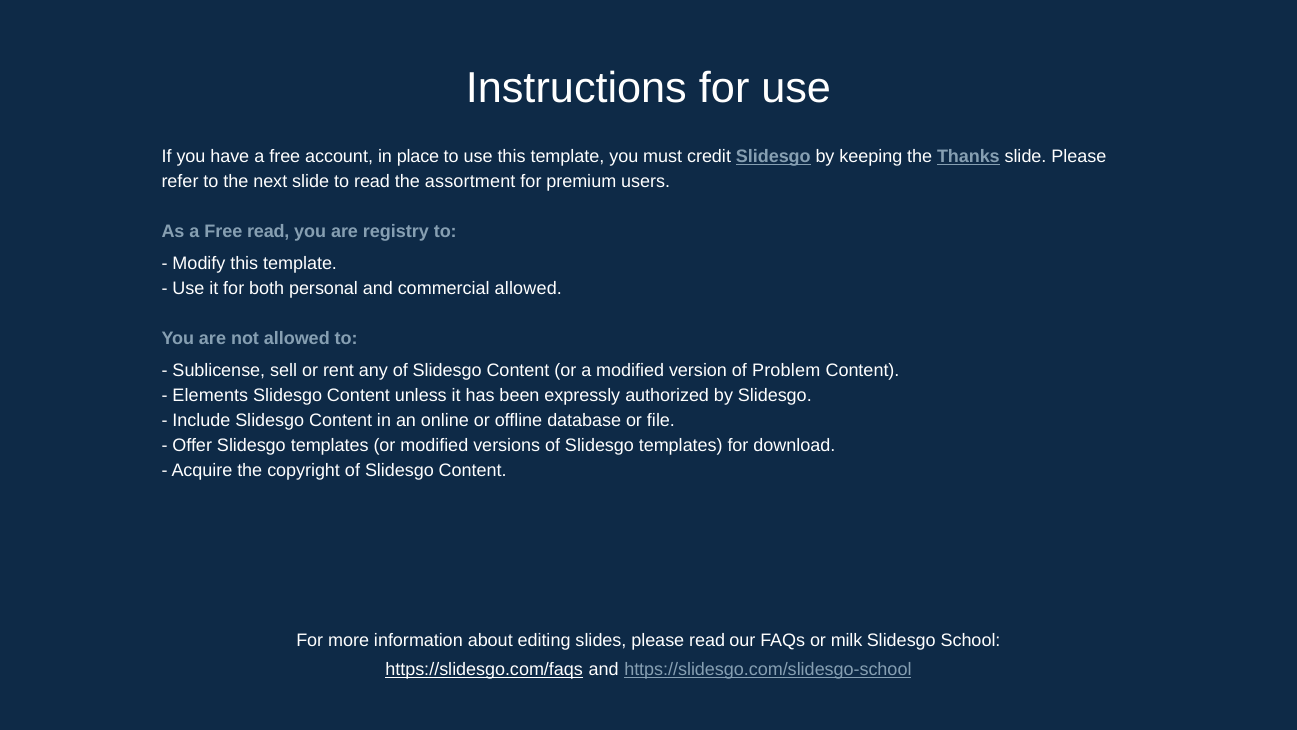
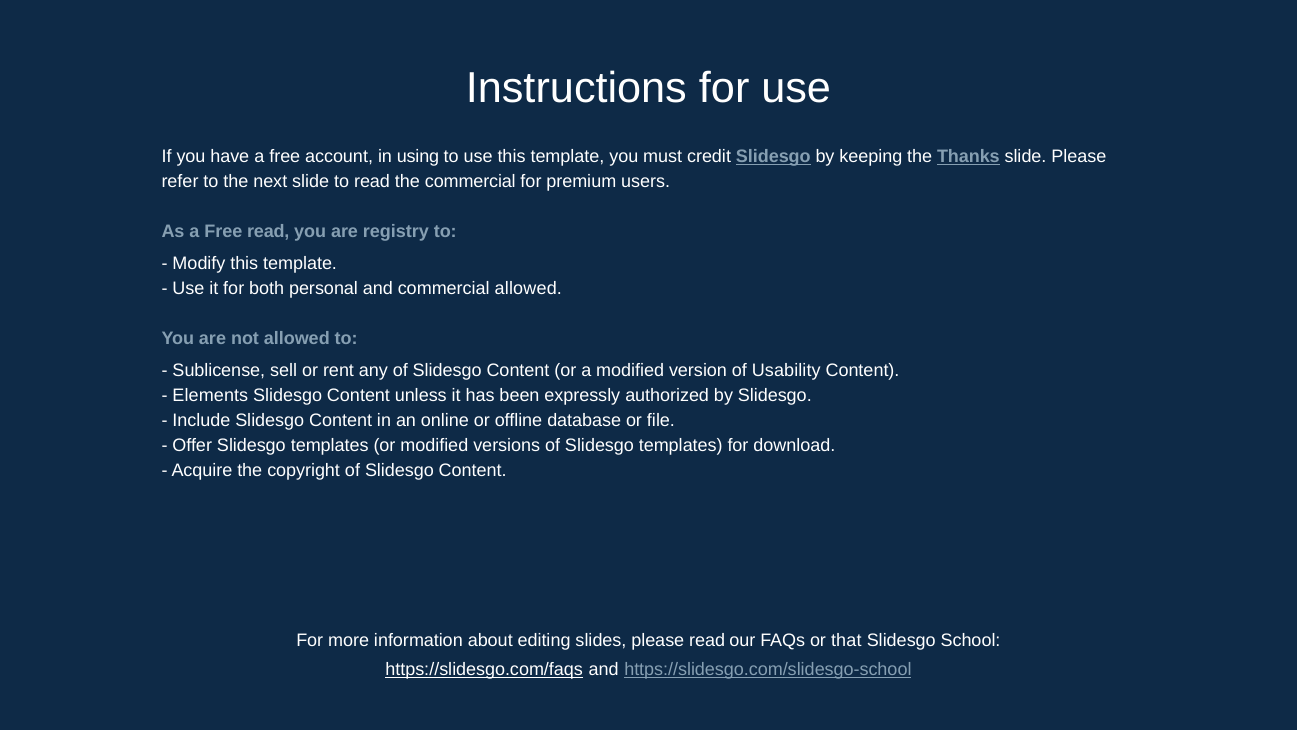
place: place -> using
the assortment: assortment -> commercial
Problem: Problem -> Usability
milk: milk -> that
